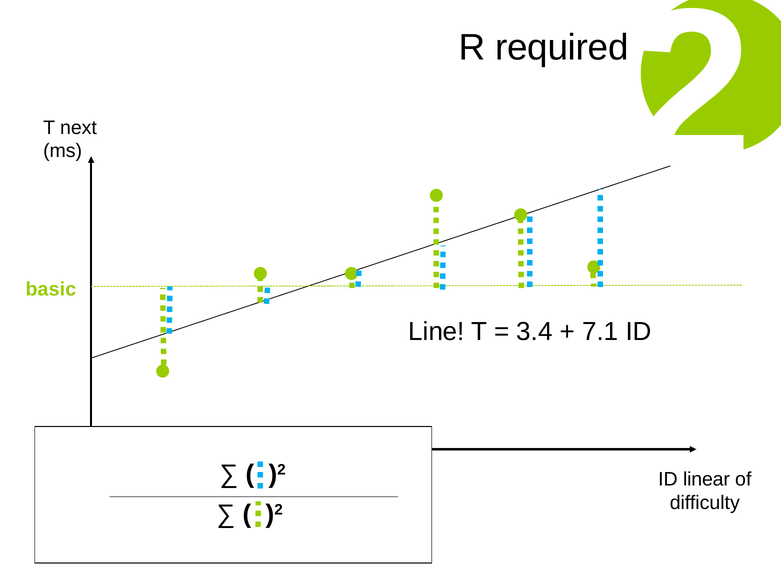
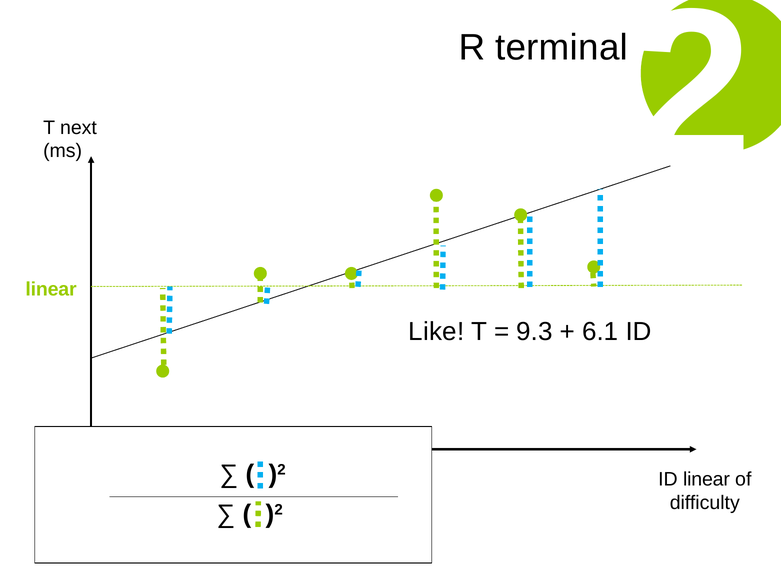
required: required -> terminal
basic at (51, 289): basic -> linear
Line: Line -> Like
3.4: 3.4 -> 9.3
7.1: 7.1 -> 6.1
